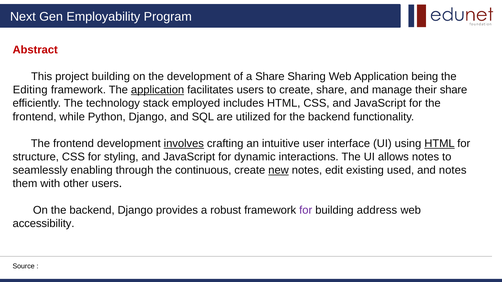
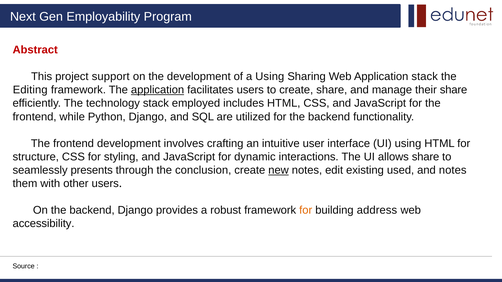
project building: building -> support
a Share: Share -> Using
Application being: being -> stack
involves underline: present -> none
HTML at (440, 144) underline: present -> none
allows notes: notes -> share
enabling: enabling -> presents
continuous: continuous -> conclusion
for at (306, 211) colour: purple -> orange
